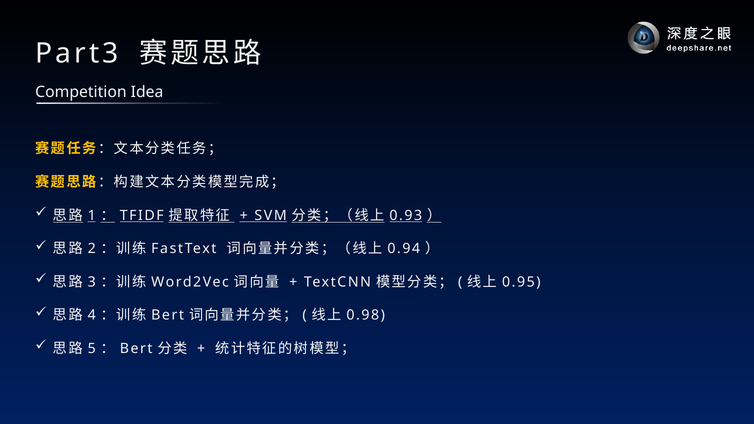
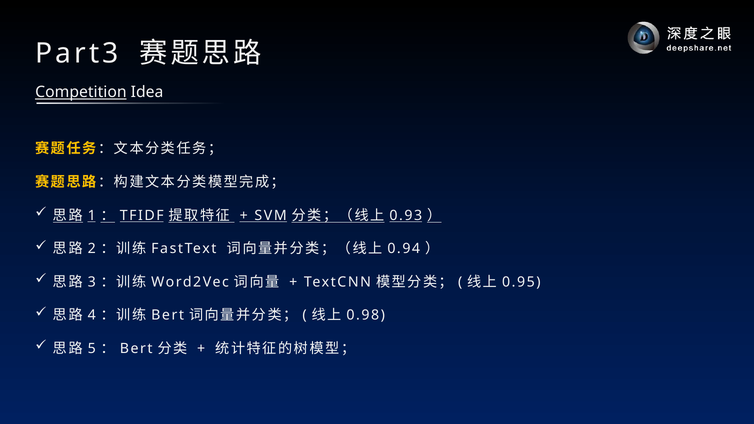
Competition underline: none -> present
